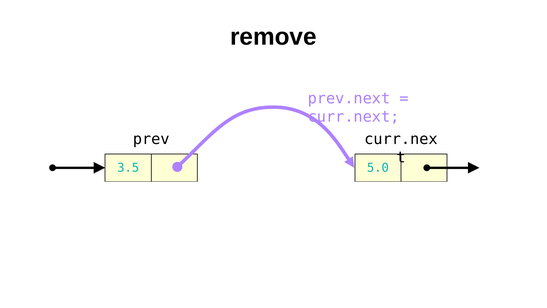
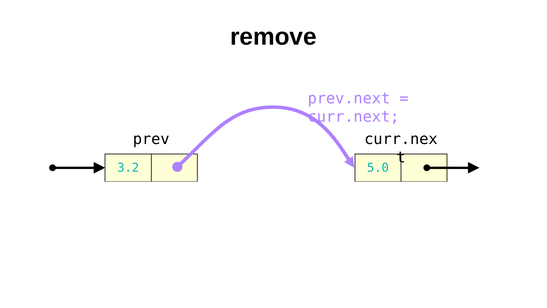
3.5: 3.5 -> 3.2
